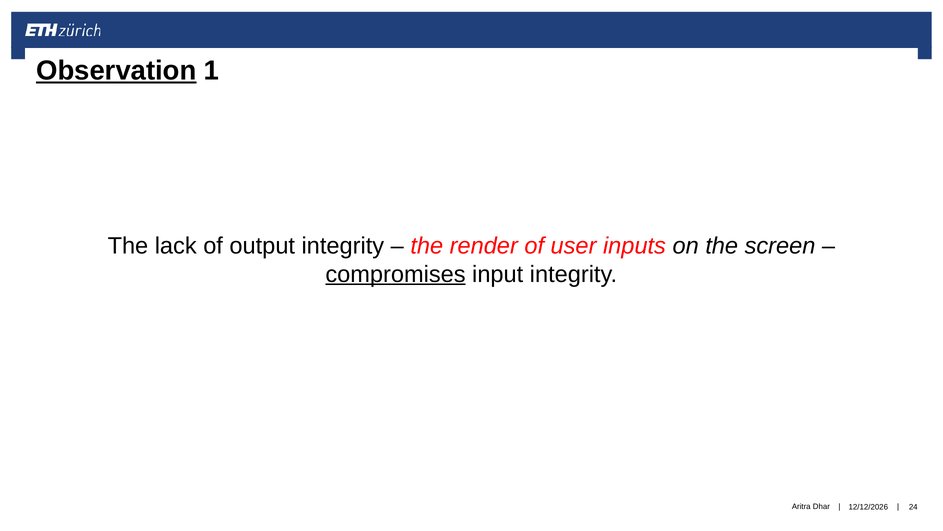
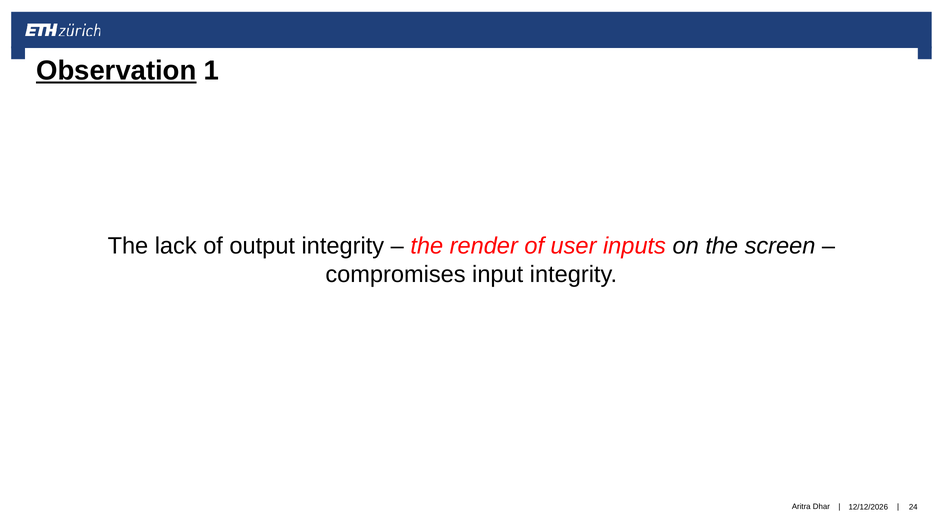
compromises underline: present -> none
